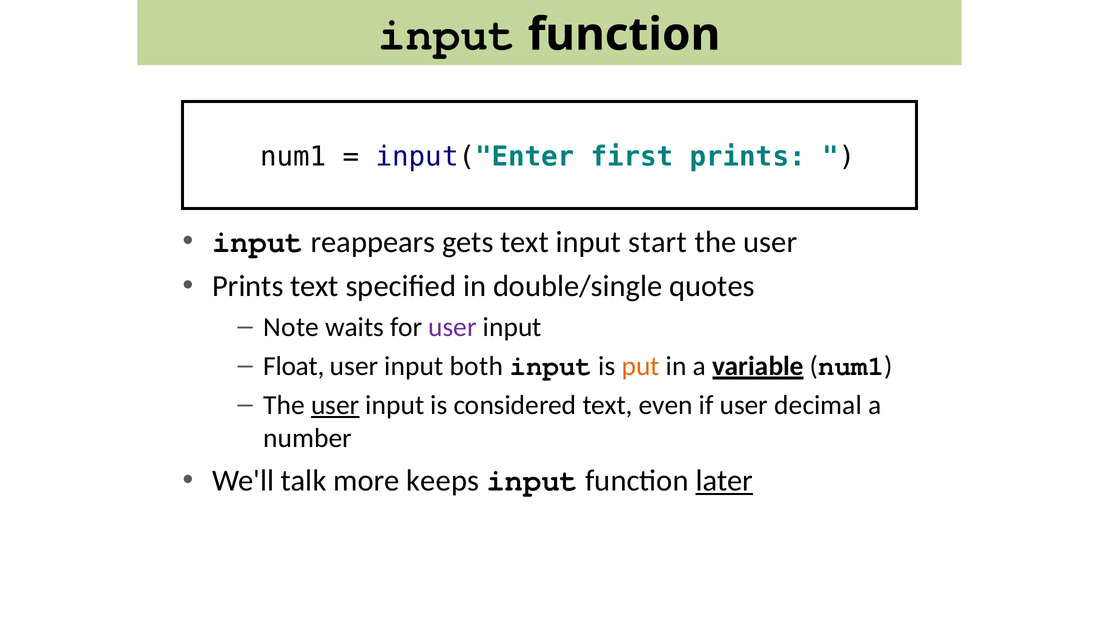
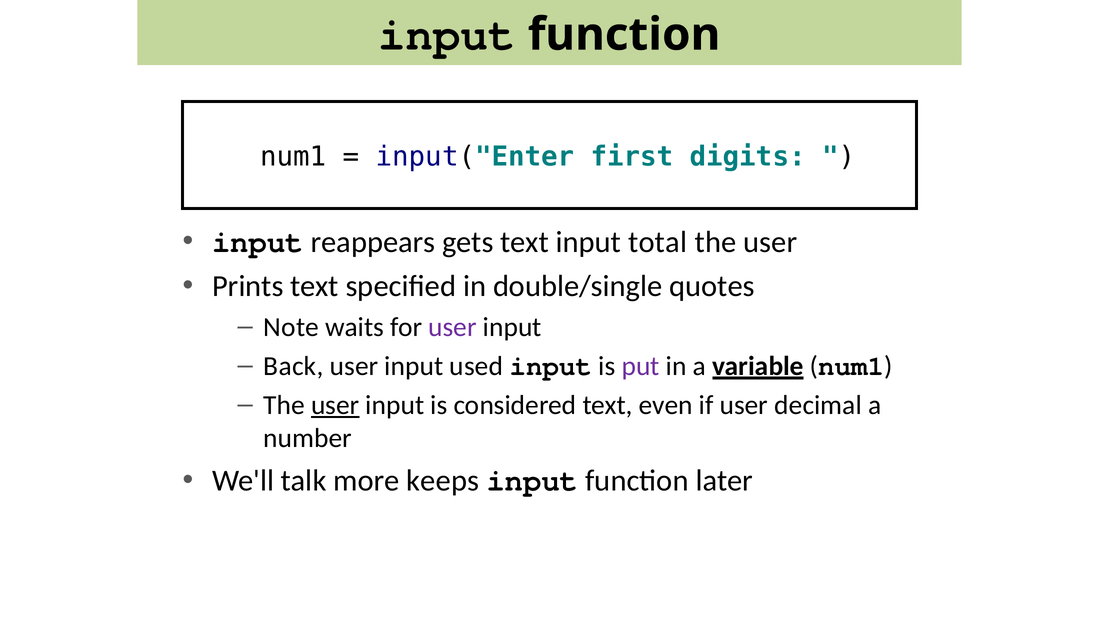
first prints: prints -> digits
start: start -> total
Float: Float -> Back
both: both -> used
put colour: orange -> purple
later underline: present -> none
